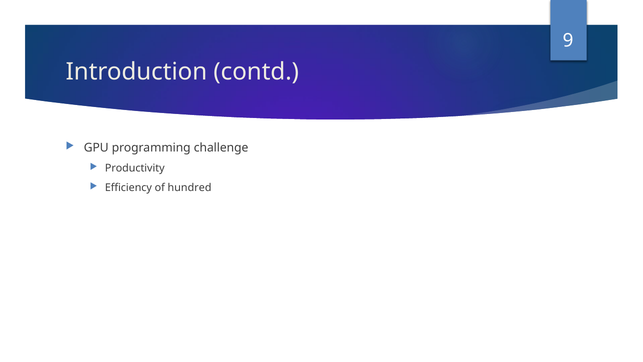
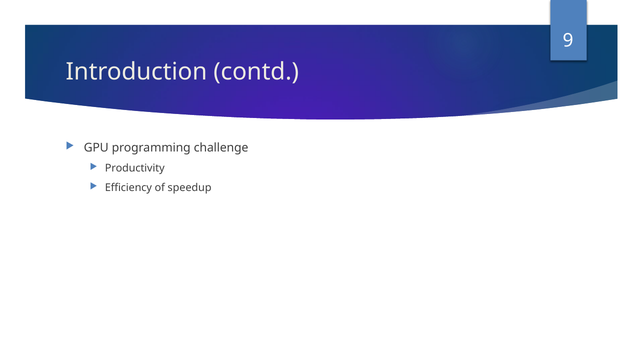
hundred: hundred -> speedup
